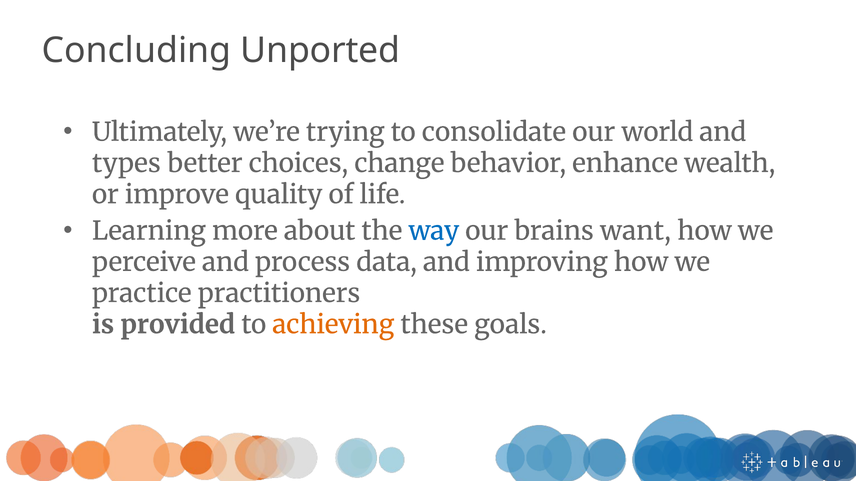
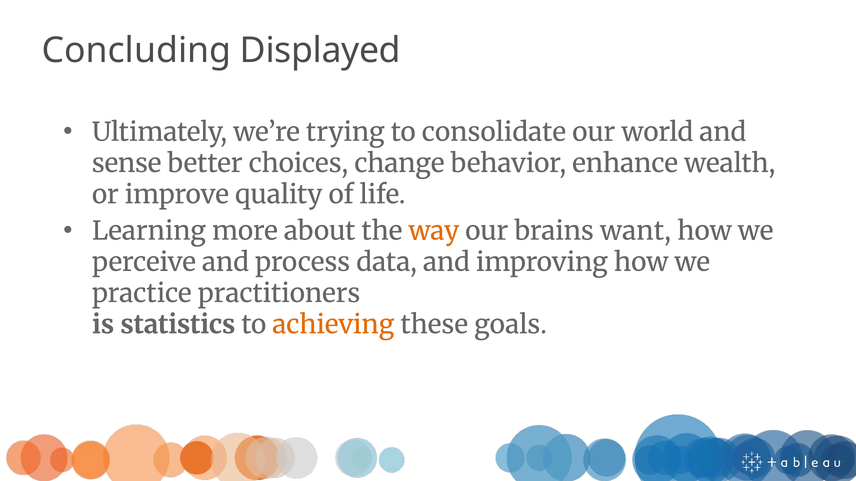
Unported: Unported -> Displayed
types: types -> sense
way colour: blue -> orange
provided: provided -> statistics
